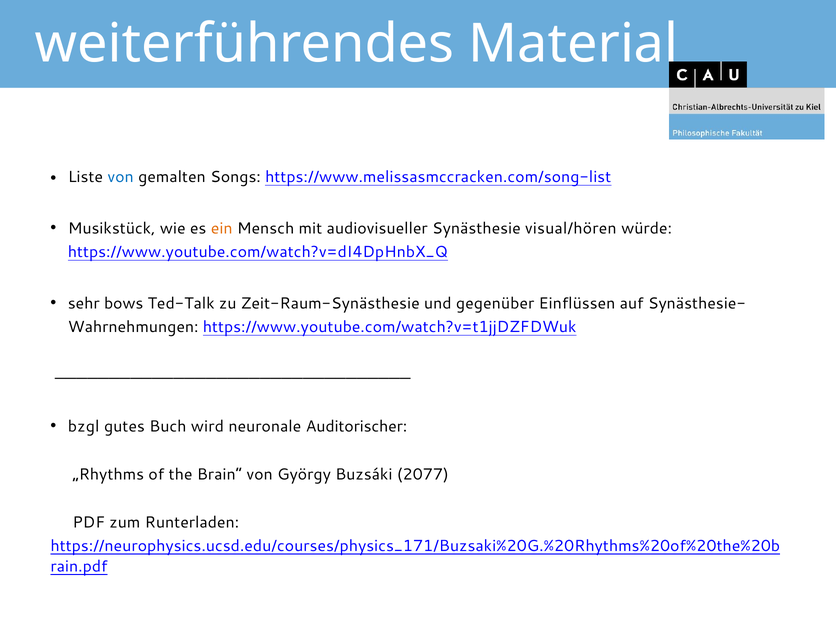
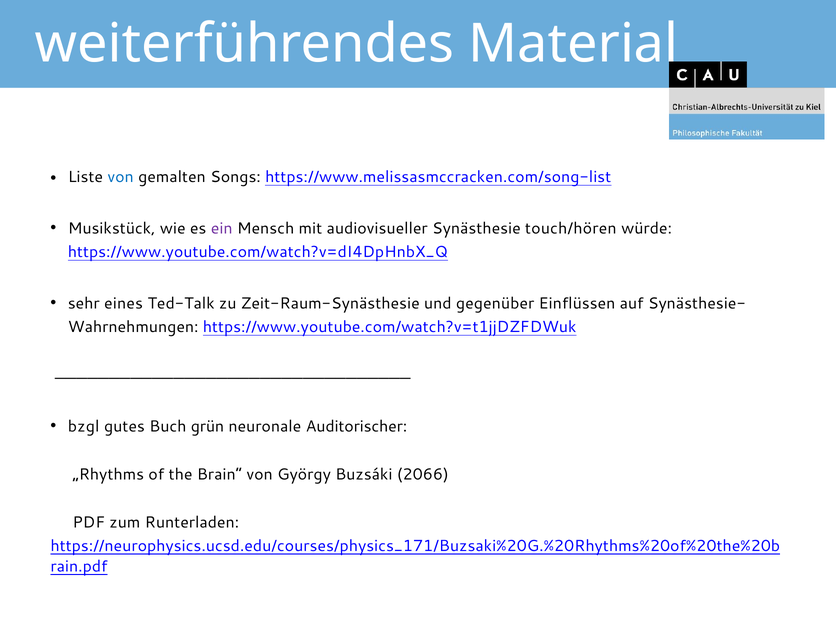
ein colour: orange -> purple
visual/hören: visual/hören -> touch/hören
bows: bows -> eines
wird: wird -> grün
2077: 2077 -> 2066
